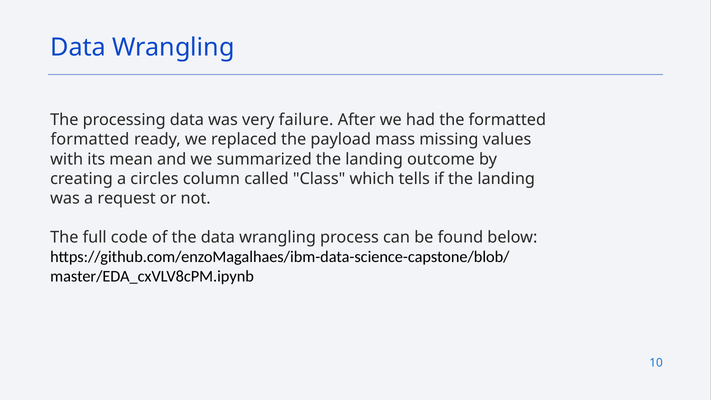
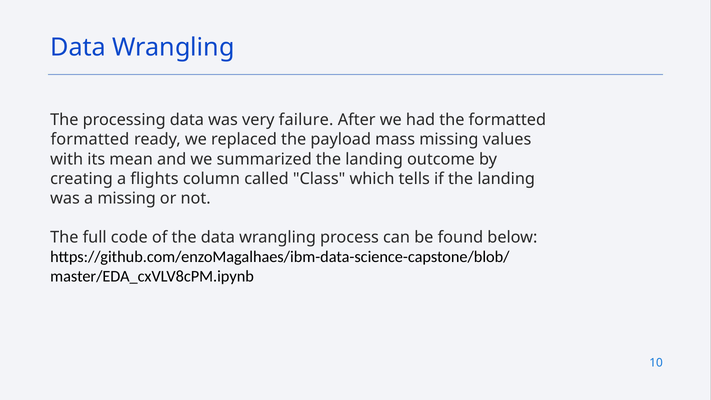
circles: circles -> flights
a request: request -> missing
